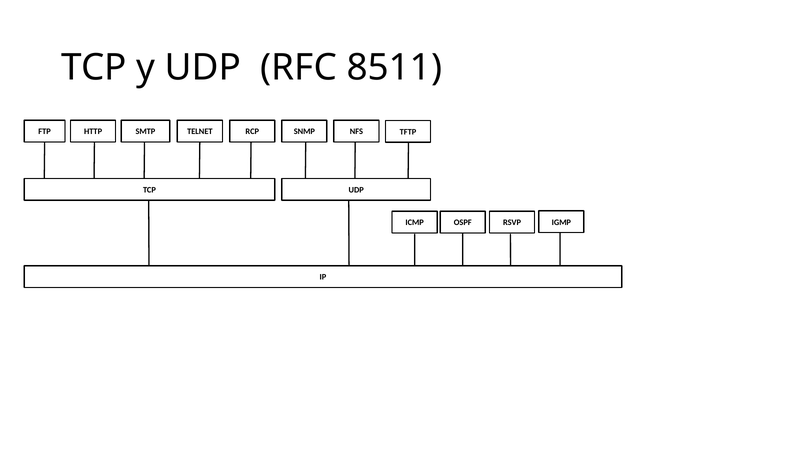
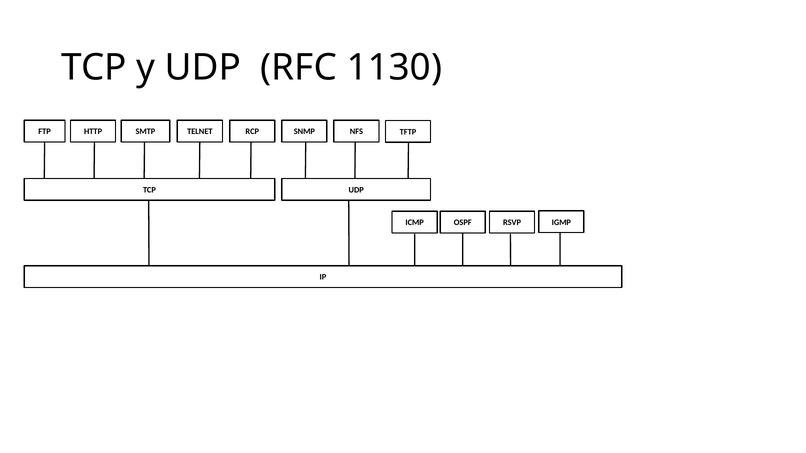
8511: 8511 -> 1130
